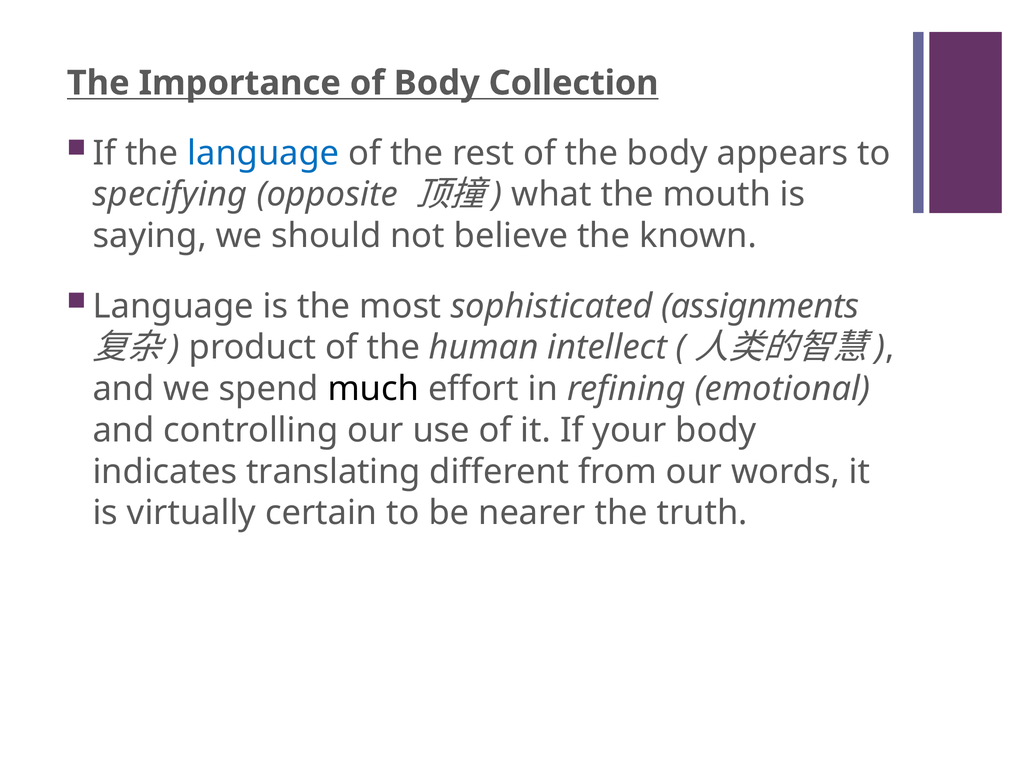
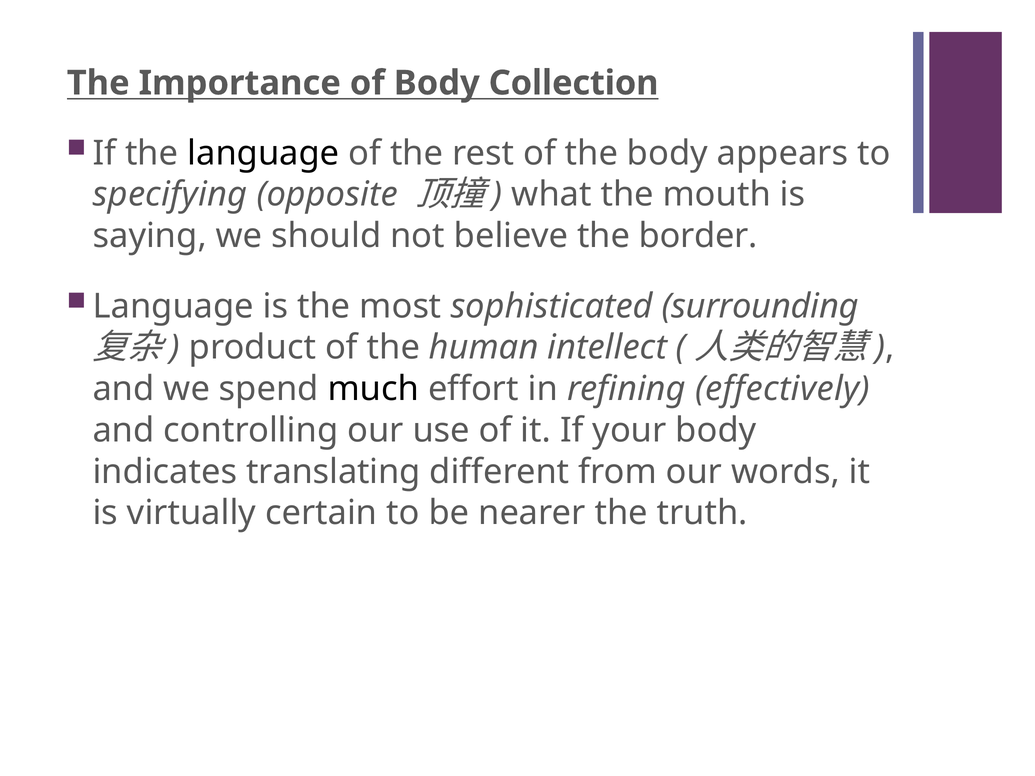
language at (263, 153) colour: blue -> black
known: known -> border
assignments: assignments -> surrounding
emotional: emotional -> effectively
